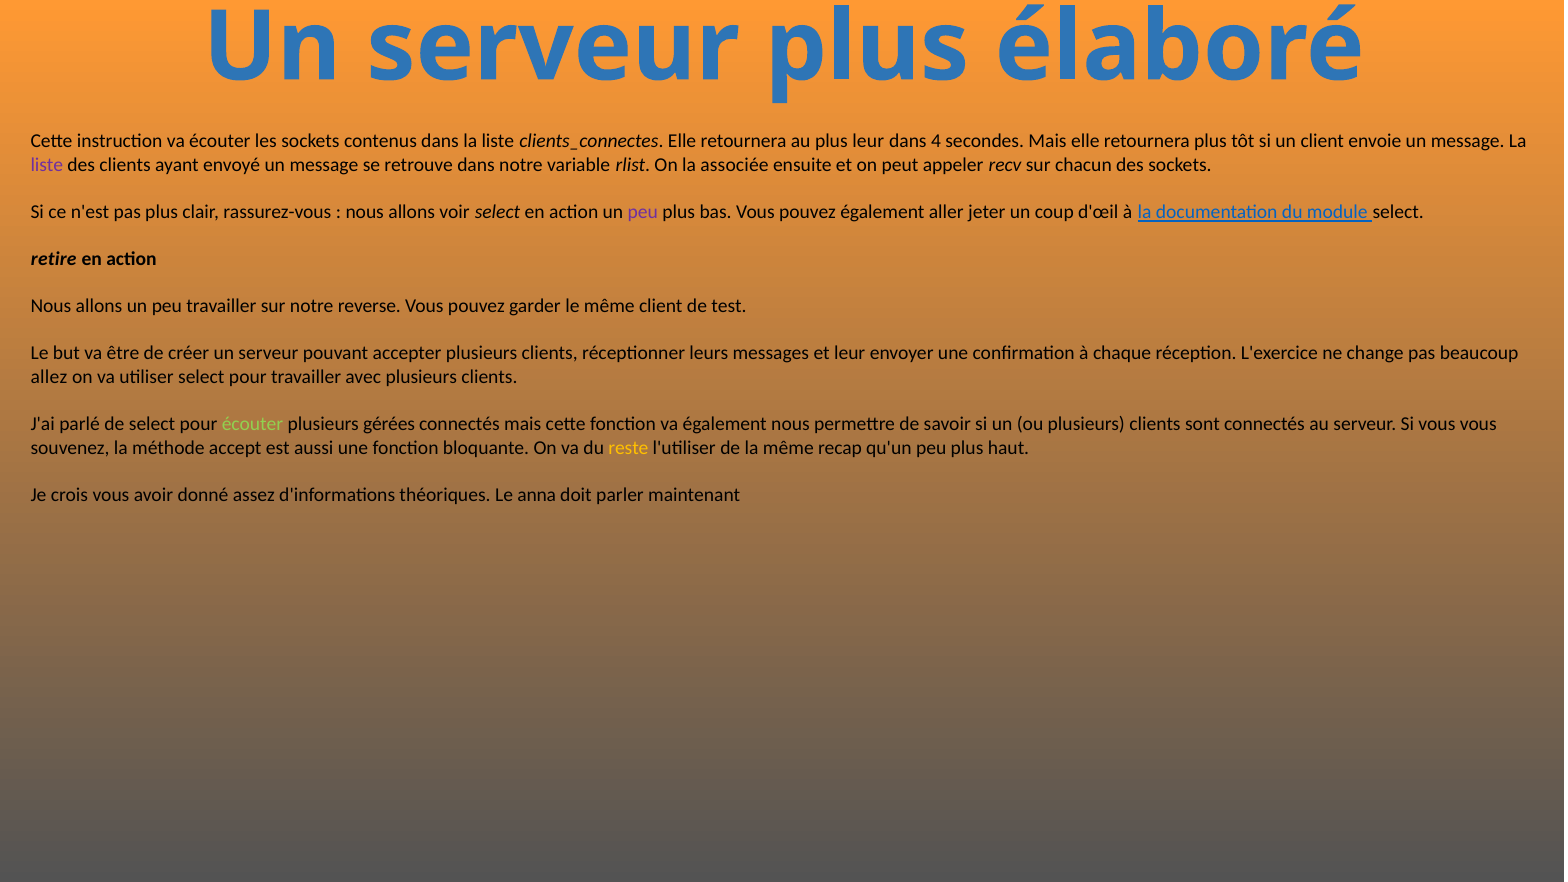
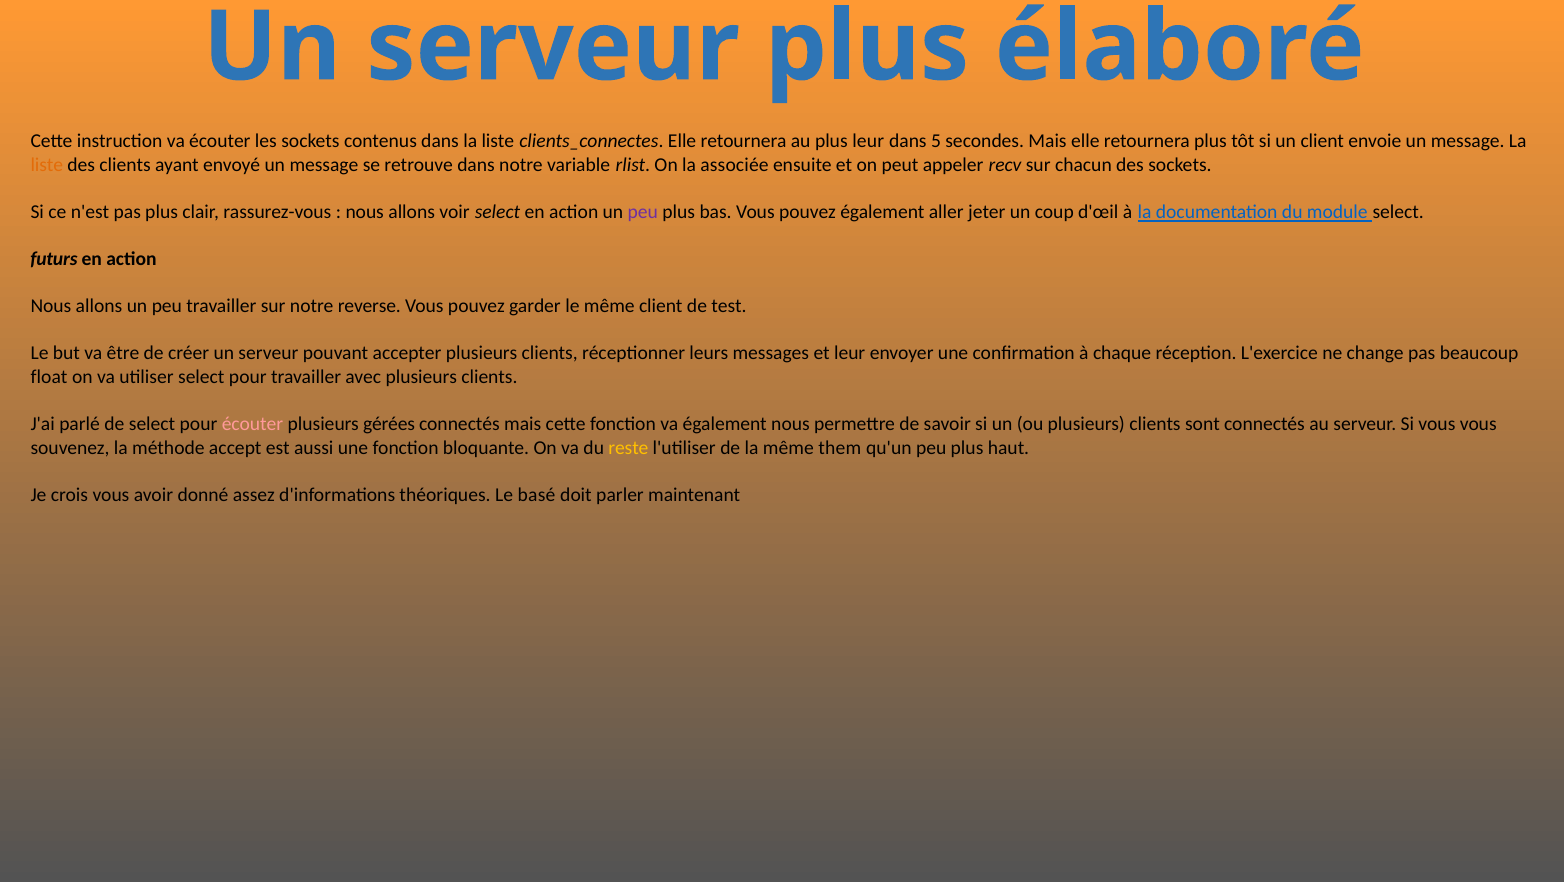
4: 4 -> 5
liste at (47, 165) colour: purple -> orange
retire: retire -> futurs
allez: allez -> float
écouter at (252, 424) colour: light green -> pink
recap: recap -> them
anna: anna -> basé
